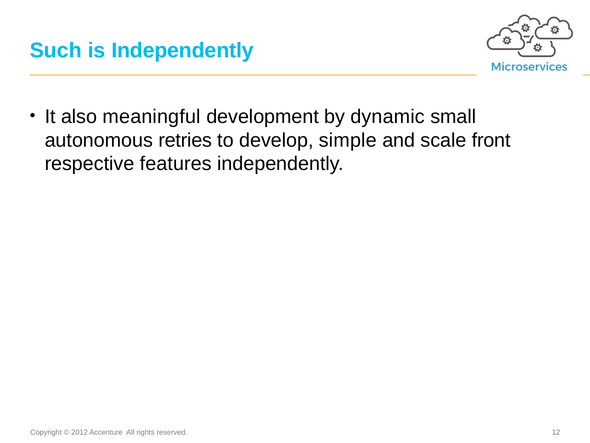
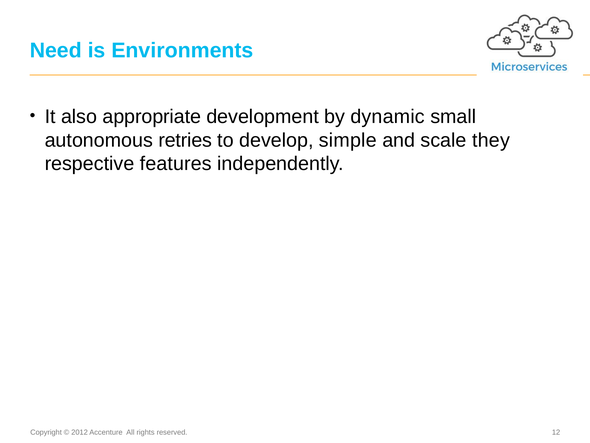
Such: Such -> Need
is Independently: Independently -> Environments
meaningful: meaningful -> appropriate
front: front -> they
